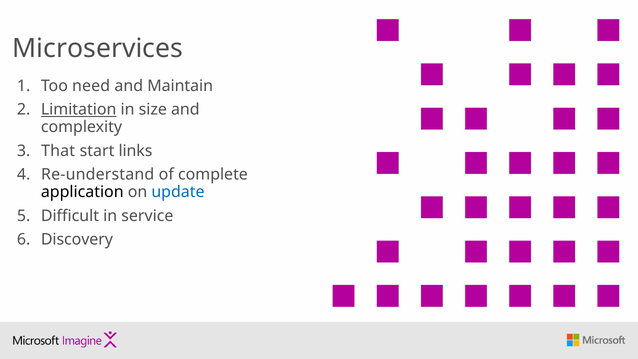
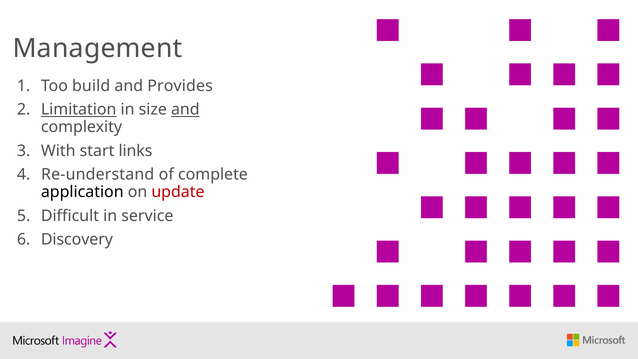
Microservices: Microservices -> Management
need: need -> build
Maintain: Maintain -> Provides
and at (185, 110) underline: none -> present
That: That -> With
update colour: blue -> red
